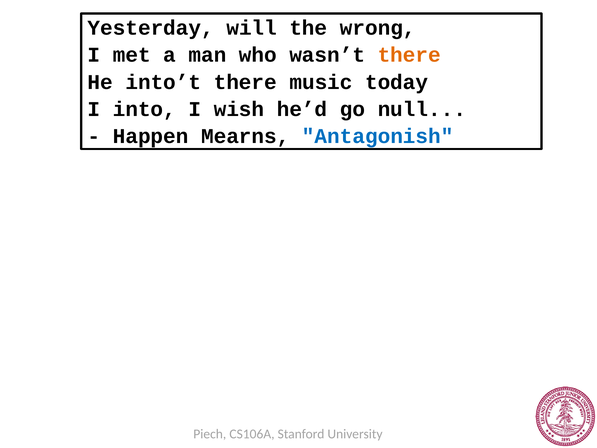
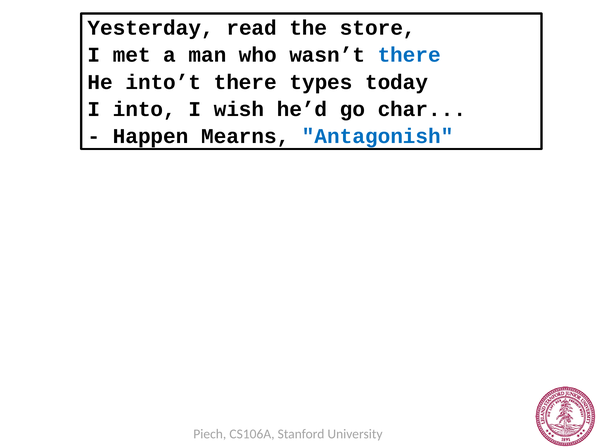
will: will -> read
wrong: wrong -> store
there at (409, 55) colour: orange -> blue
music: music -> types
null: null -> char
